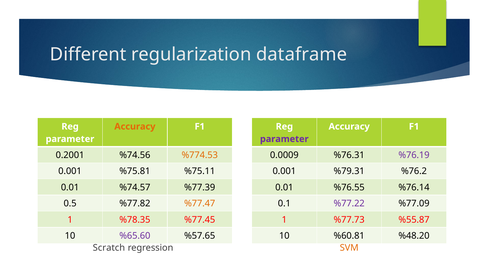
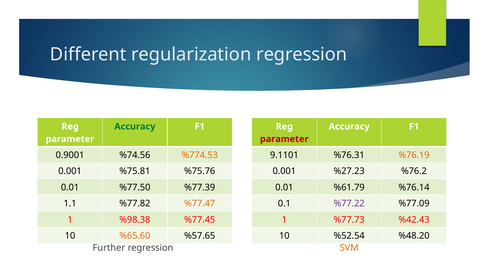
regularization dataframe: dataframe -> regression
Accuracy at (135, 127) colour: orange -> green
parameter at (284, 139) colour: purple -> red
0.2001: 0.2001 -> 0.9001
0.0009: 0.0009 -> 9.1101
%76.19 colour: purple -> orange
%75.11: %75.11 -> %75.76
%79.31: %79.31 -> %27.23
%74.57: %74.57 -> %77.50
%76.55: %76.55 -> %61.79
0.5: 0.5 -> 1.1
%78.35: %78.35 -> %98.38
%55.87: %55.87 -> %42.43
%65.60 colour: purple -> orange
%60.81: %60.81 -> %52.54
Scratch: Scratch -> Further
